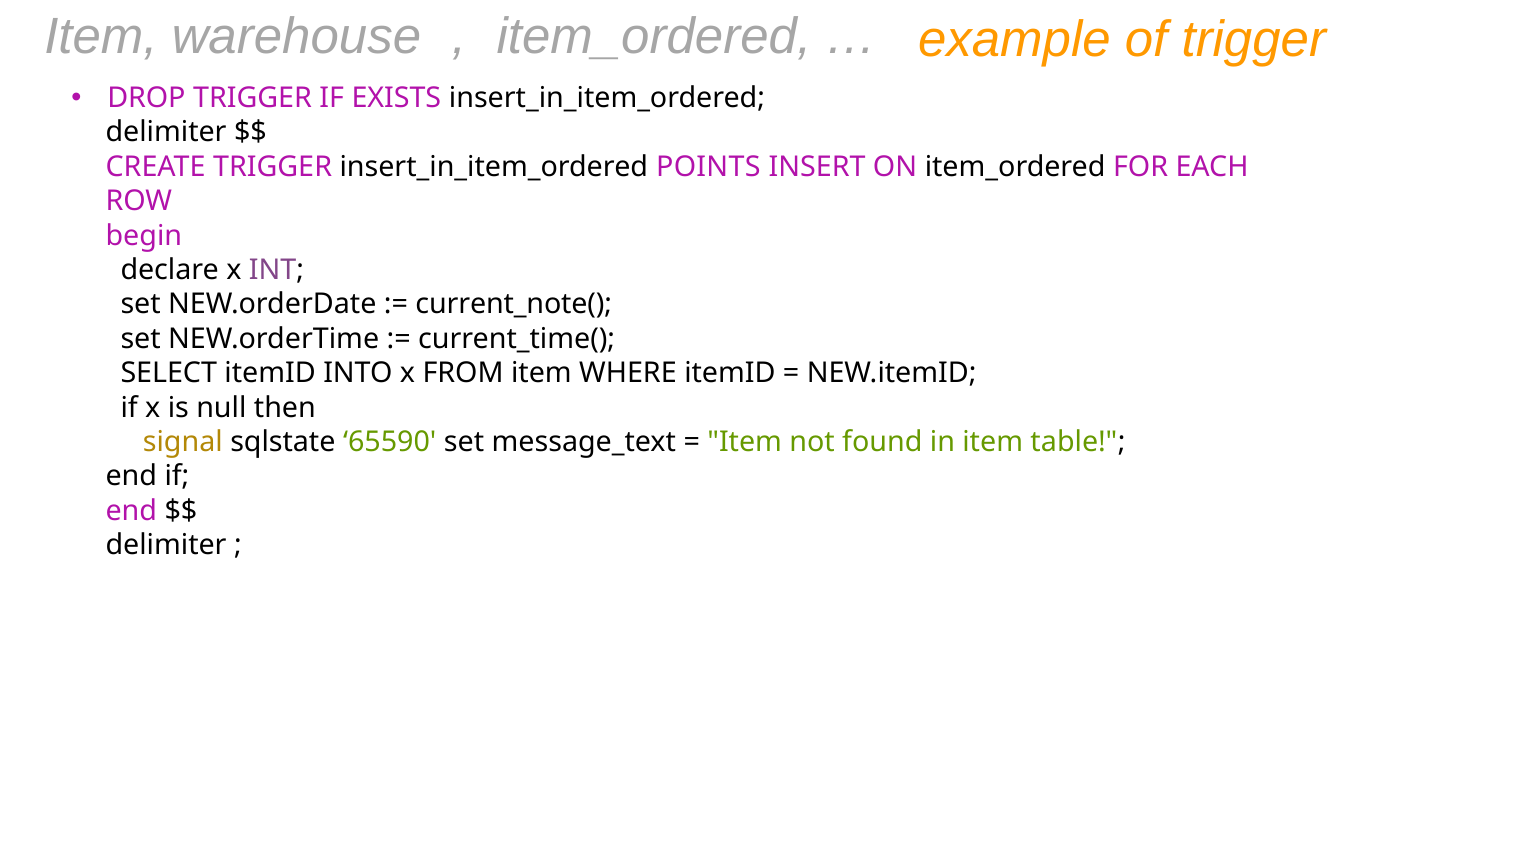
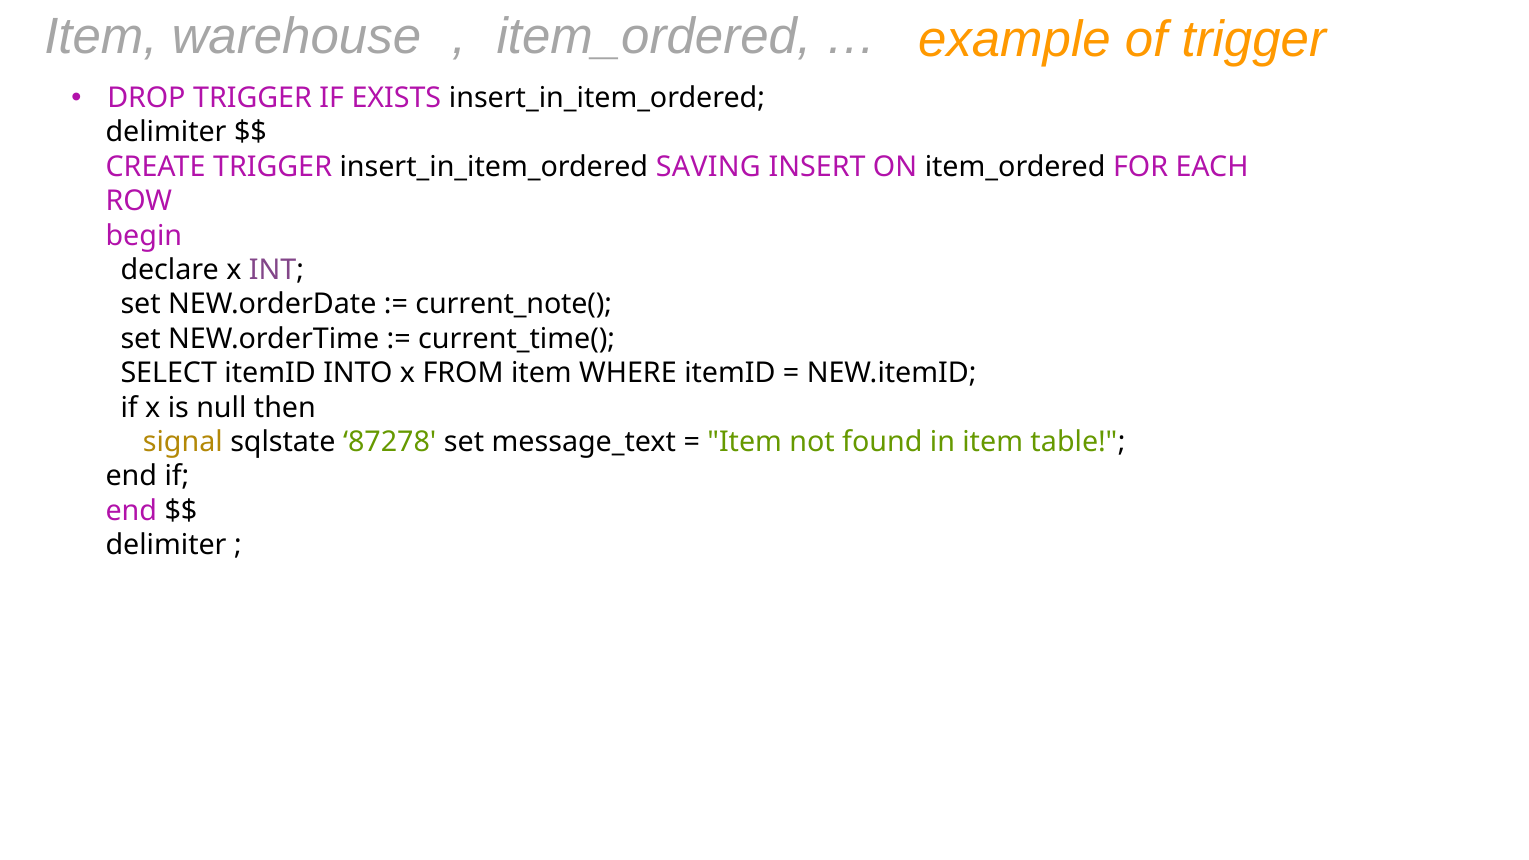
POINTS: POINTS -> SAVING
65590: 65590 -> 87278
